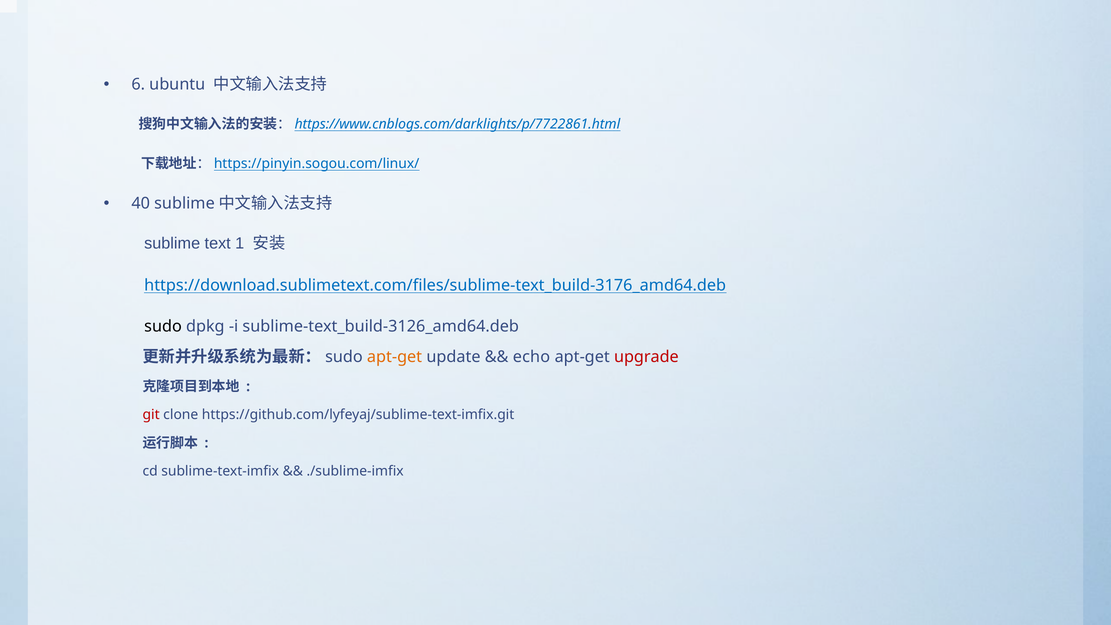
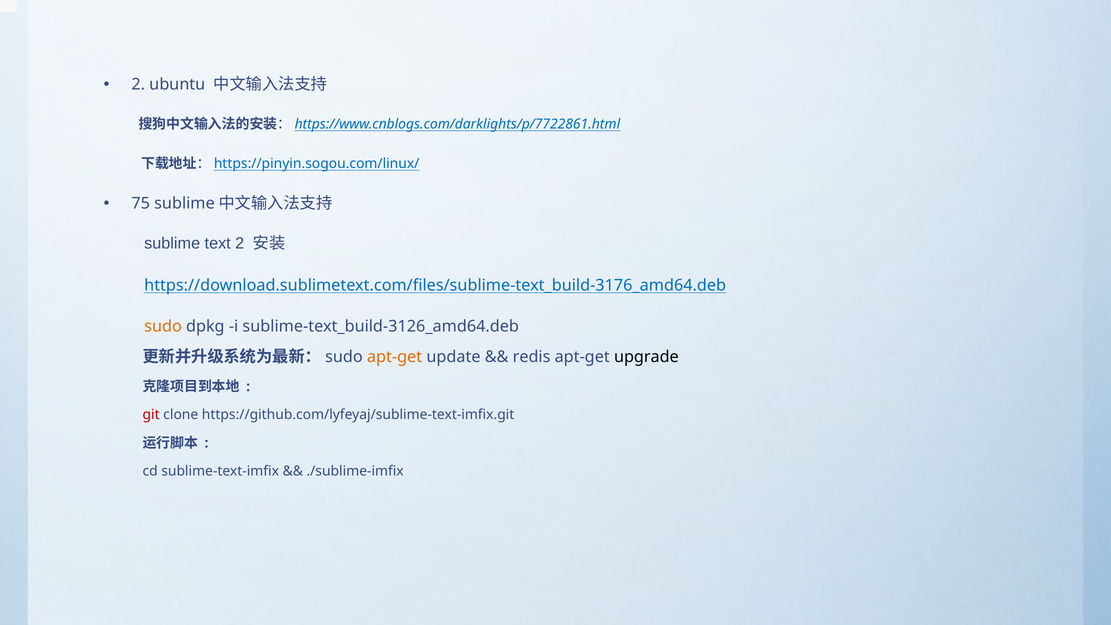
6 at (138, 84): 6 -> 2
40: 40 -> 75
text 1: 1 -> 2
sudo at (163, 326) colour: black -> orange
echo: echo -> redis
upgrade colour: red -> black
